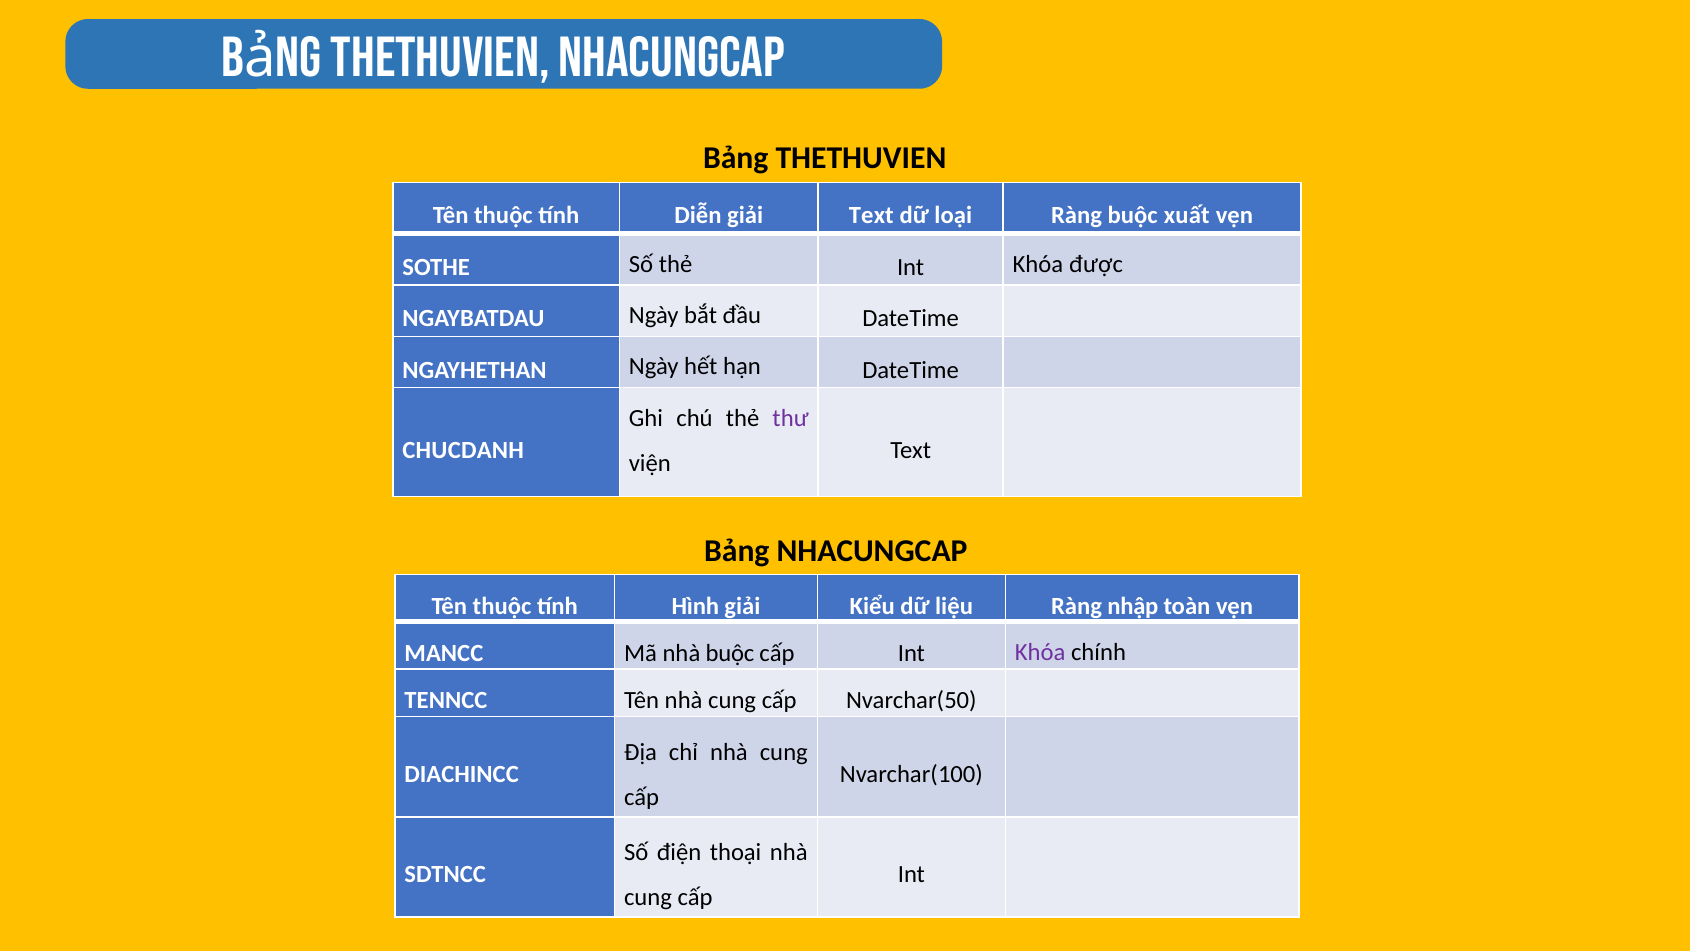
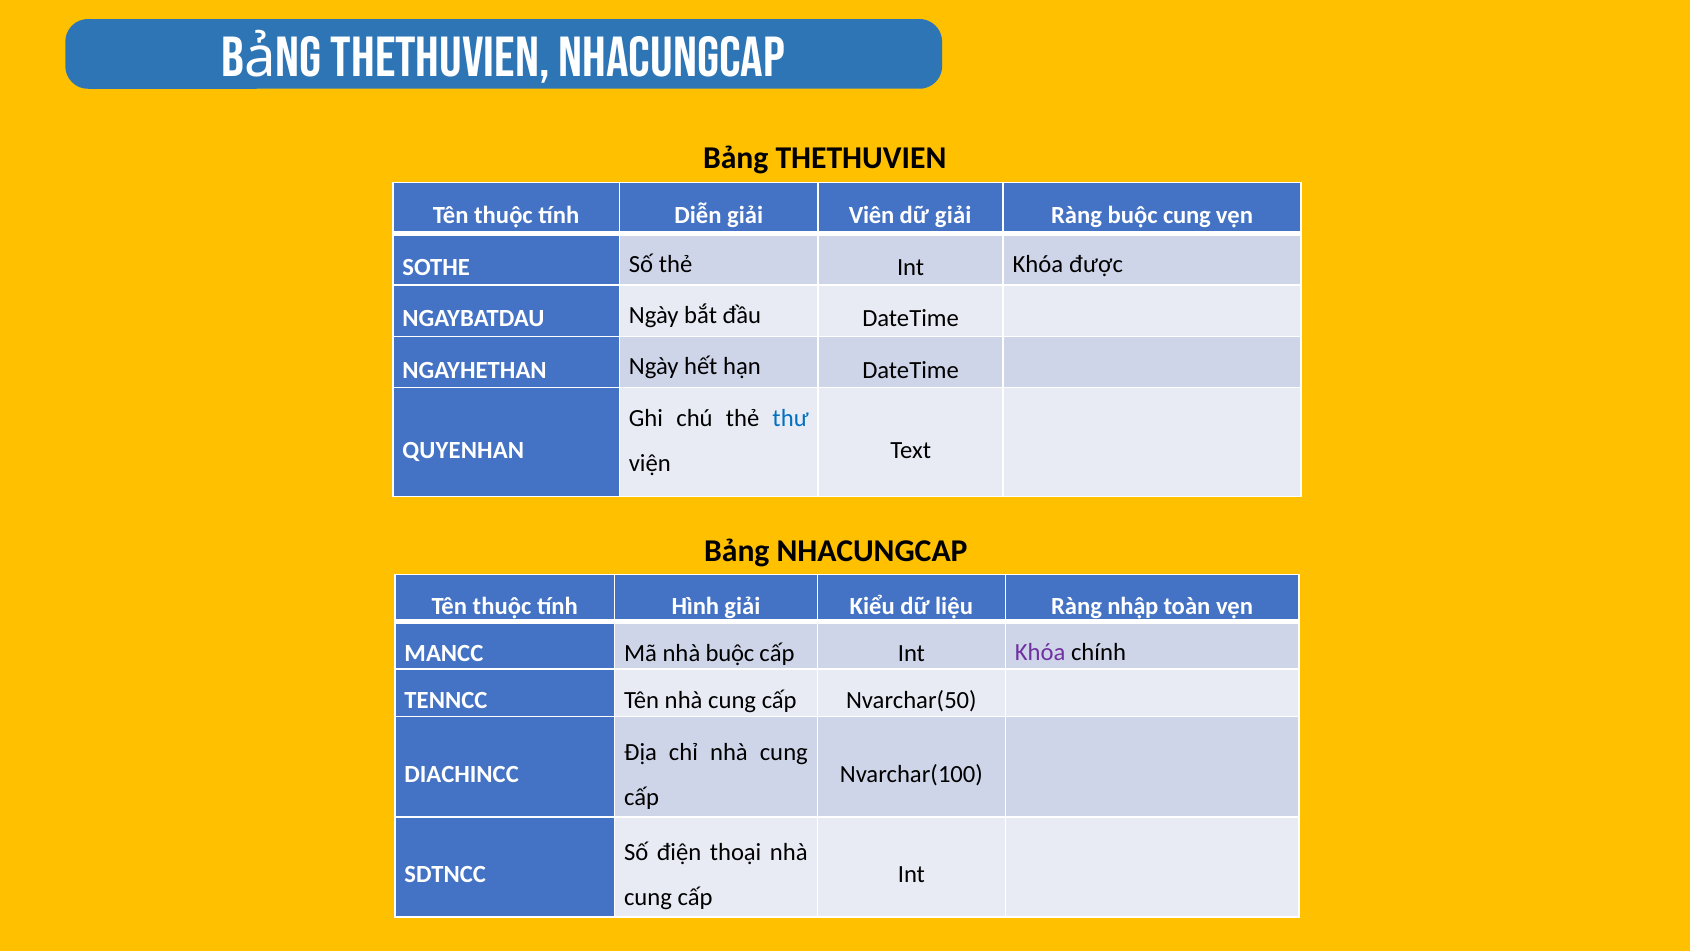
giải Text: Text -> Viên
dữ loại: loại -> giải
buộc xuất: xuất -> cung
thư colour: purple -> blue
CHUCDANH: CHUCDANH -> QUYENHAN
